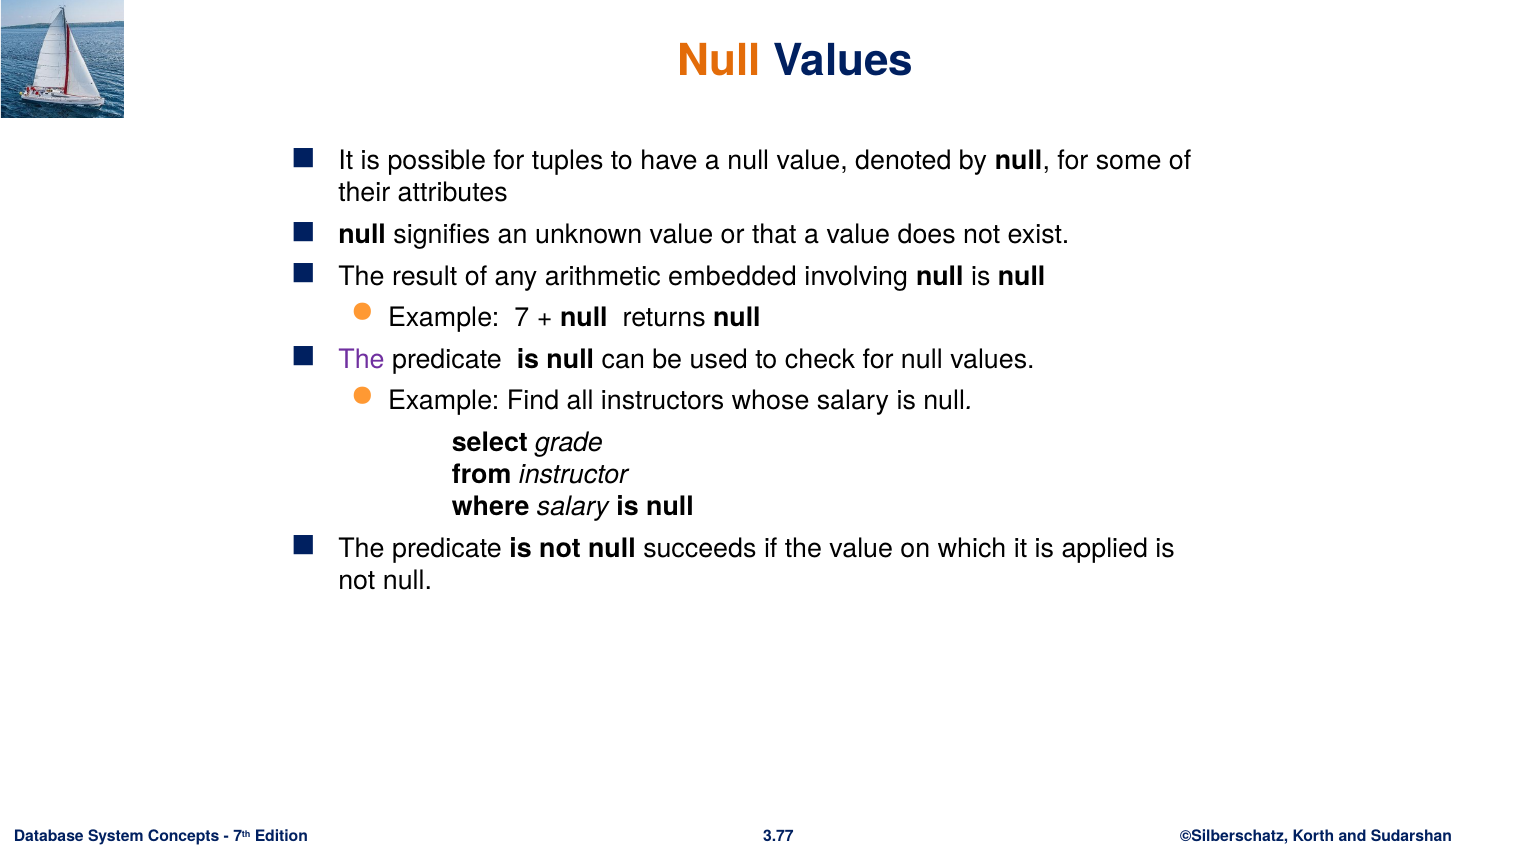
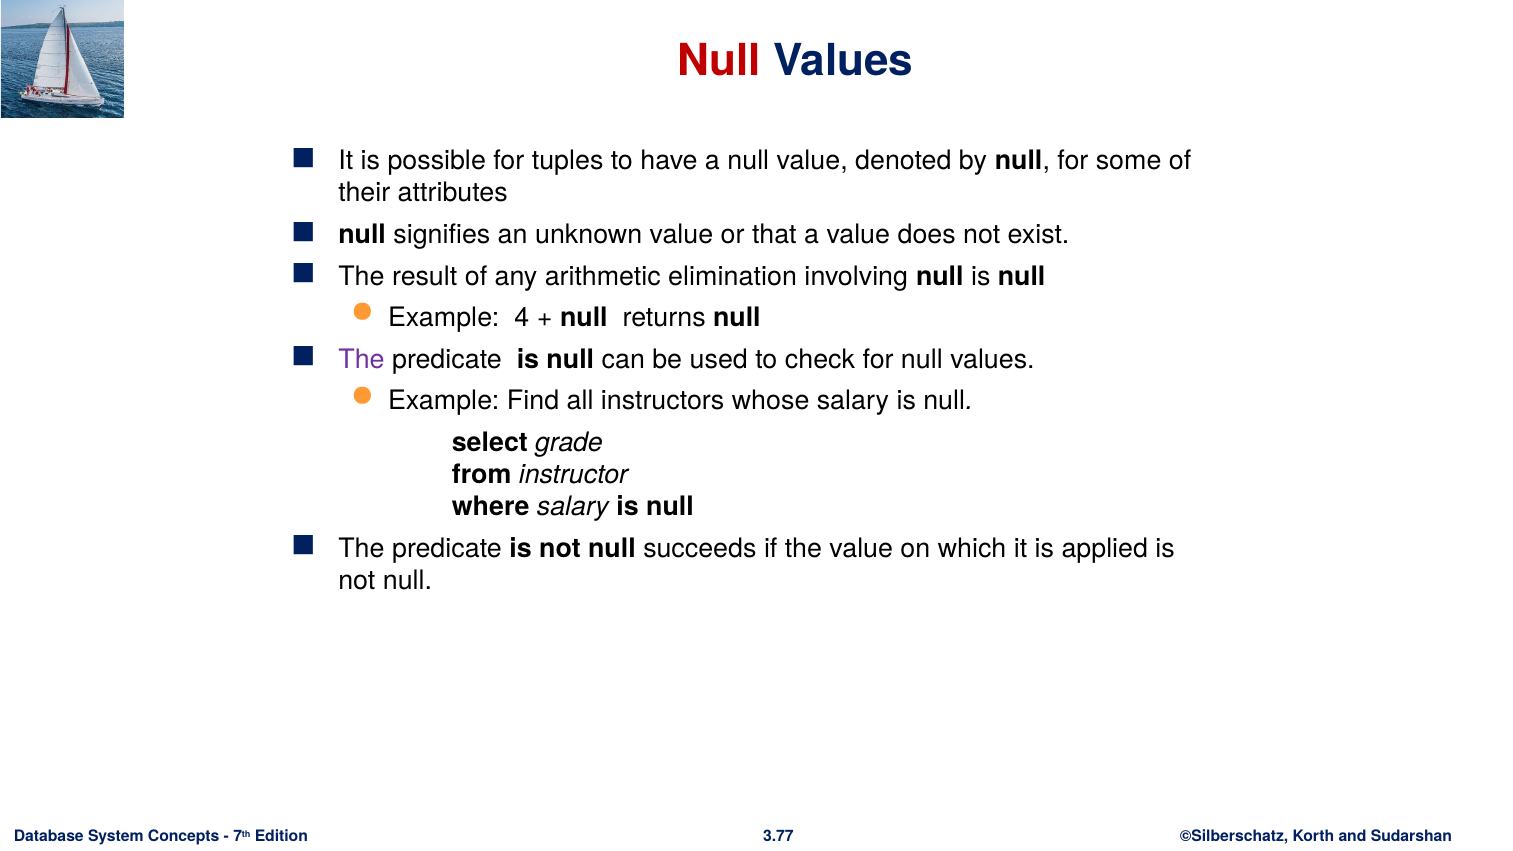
Null at (719, 61) colour: orange -> red
embedded: embedded -> elimination
7: 7 -> 4
